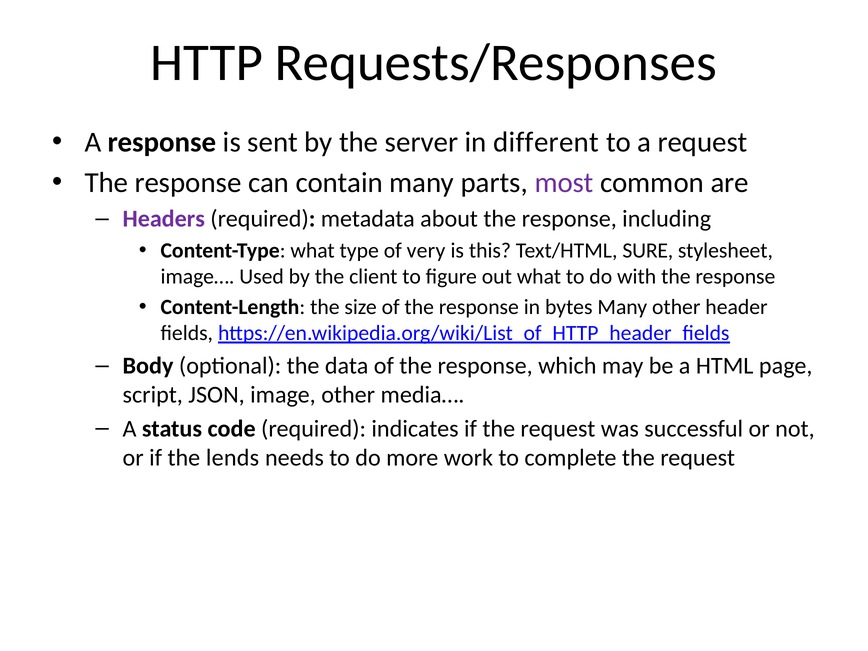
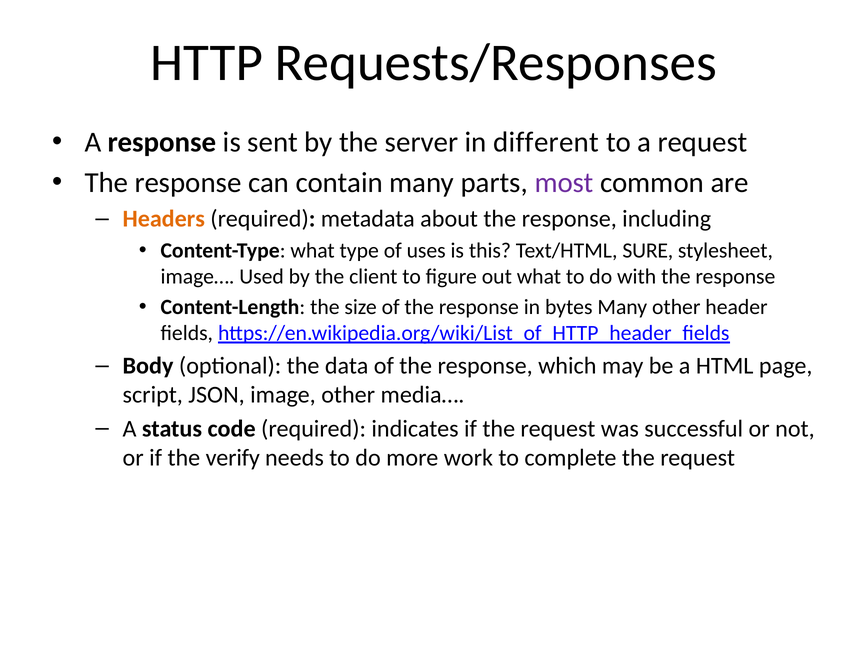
Headers colour: purple -> orange
very: very -> uses
lends: lends -> verify
